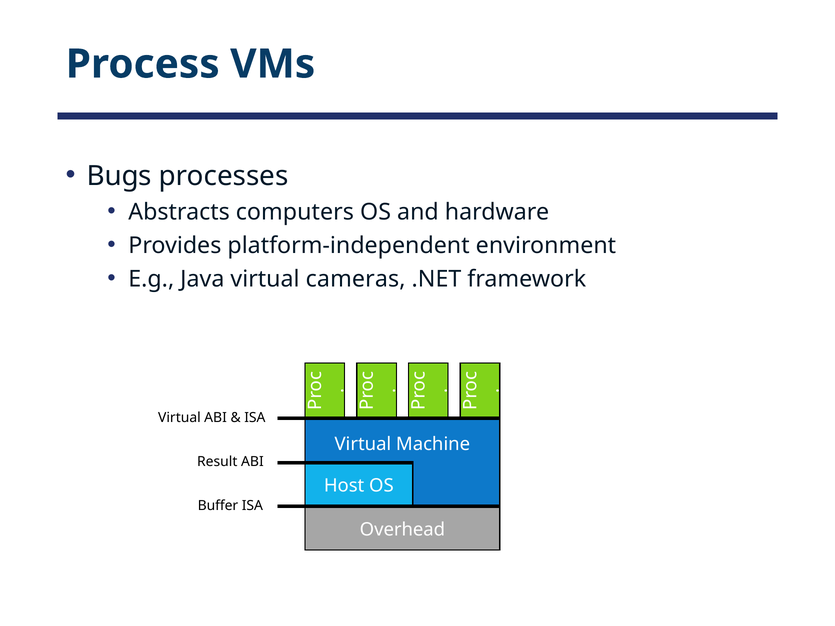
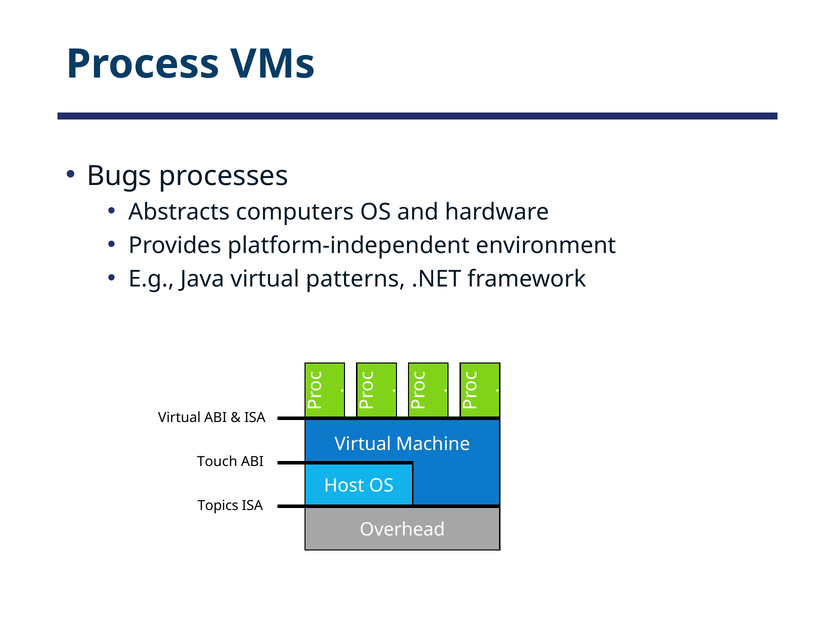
cameras: cameras -> patterns
Result: Result -> Touch
Buffer: Buffer -> Topics
